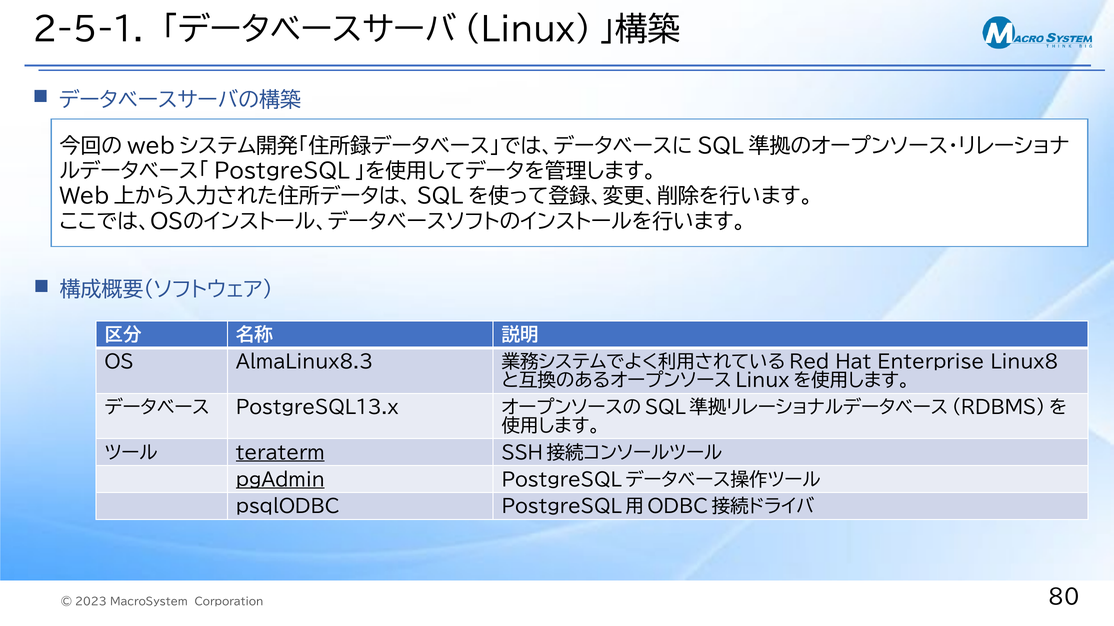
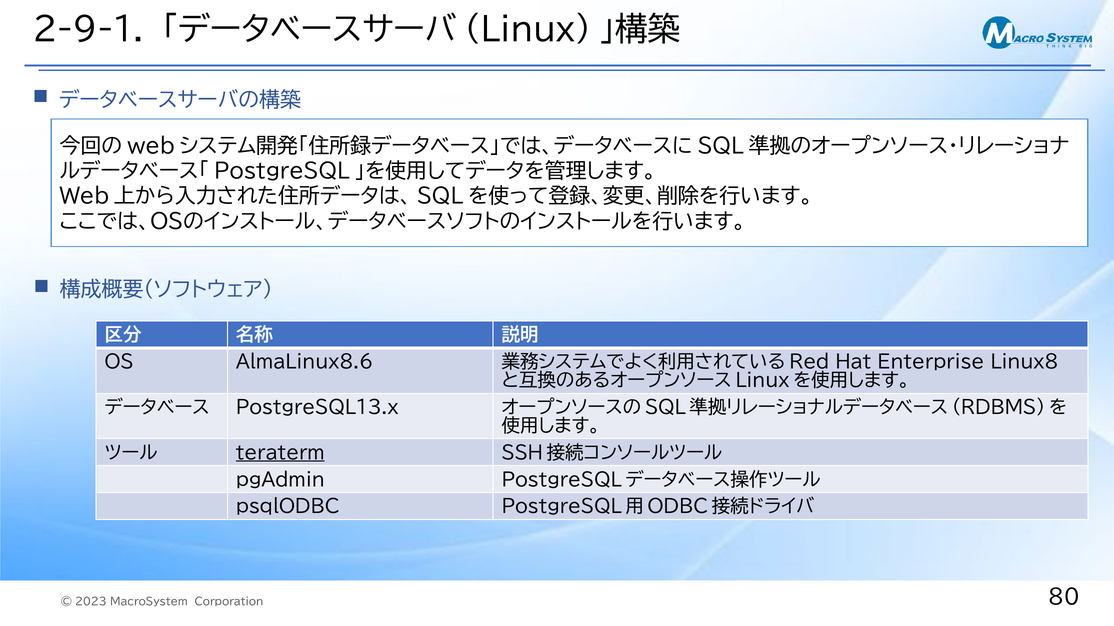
2-5-1: 2-5-1 -> 2-9-1
AlmaLinux8.3: AlmaLinux8.3 -> AlmaLinux8.6
pgAdmin underline: present -> none
